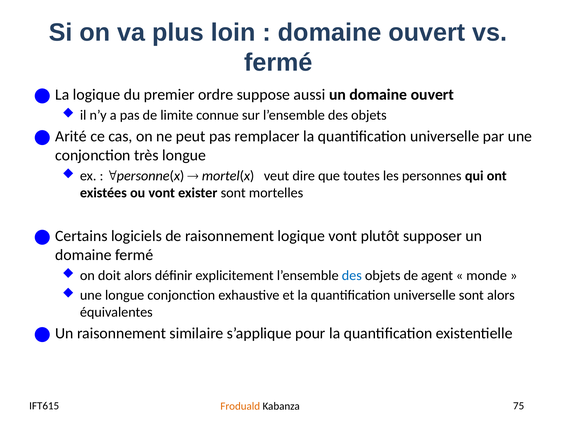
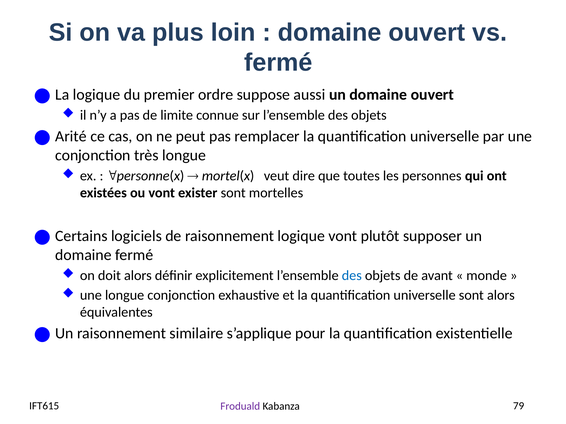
agent: agent -> avant
Froduald colour: orange -> purple
75: 75 -> 79
